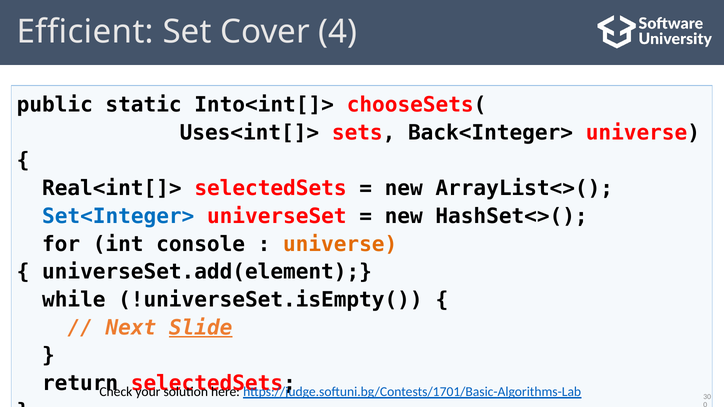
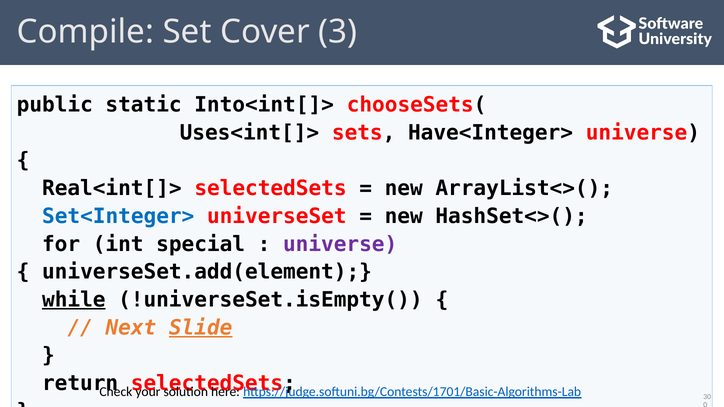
Efficient: Efficient -> Compile
4: 4 -> 3
Back<Integer>: Back<Integer> -> Have<Integer>
console: console -> special
universe at (340, 244) colour: orange -> purple
while underline: none -> present
